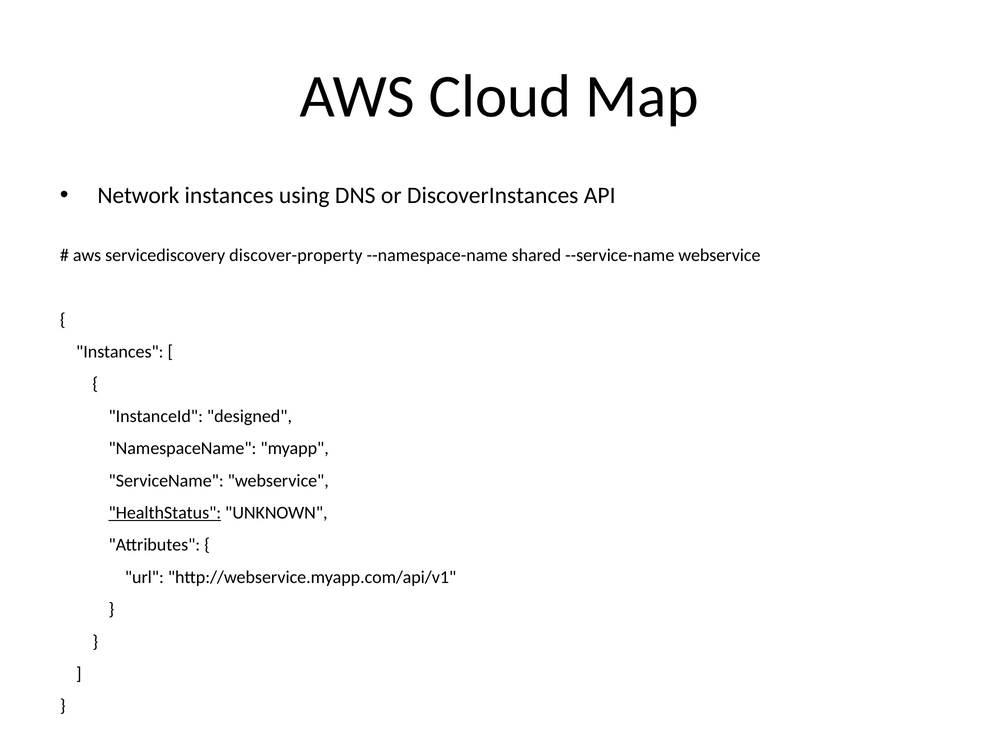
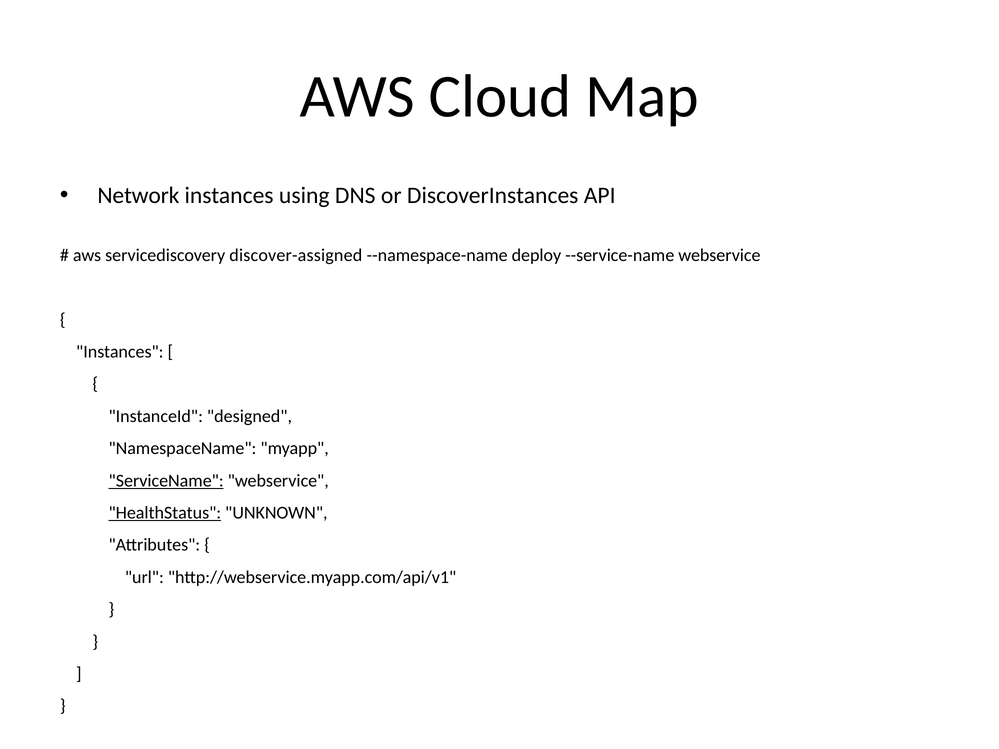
discover-property: discover-property -> discover-assigned
shared: shared -> deploy
ServiceName underline: none -> present
